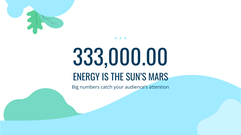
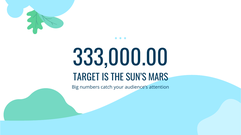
ENERGY: ENERGY -> TARGET
